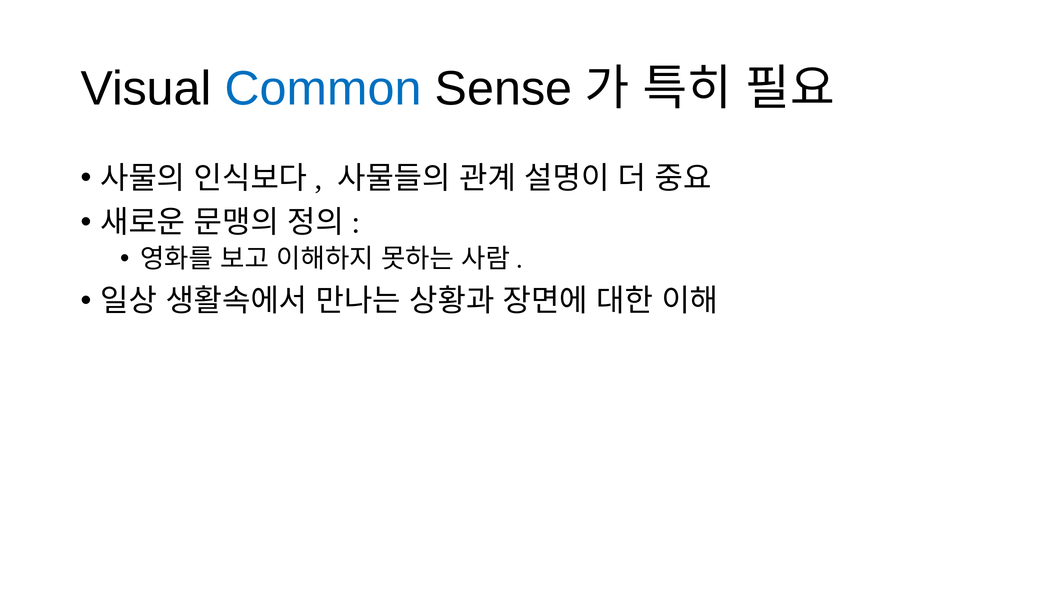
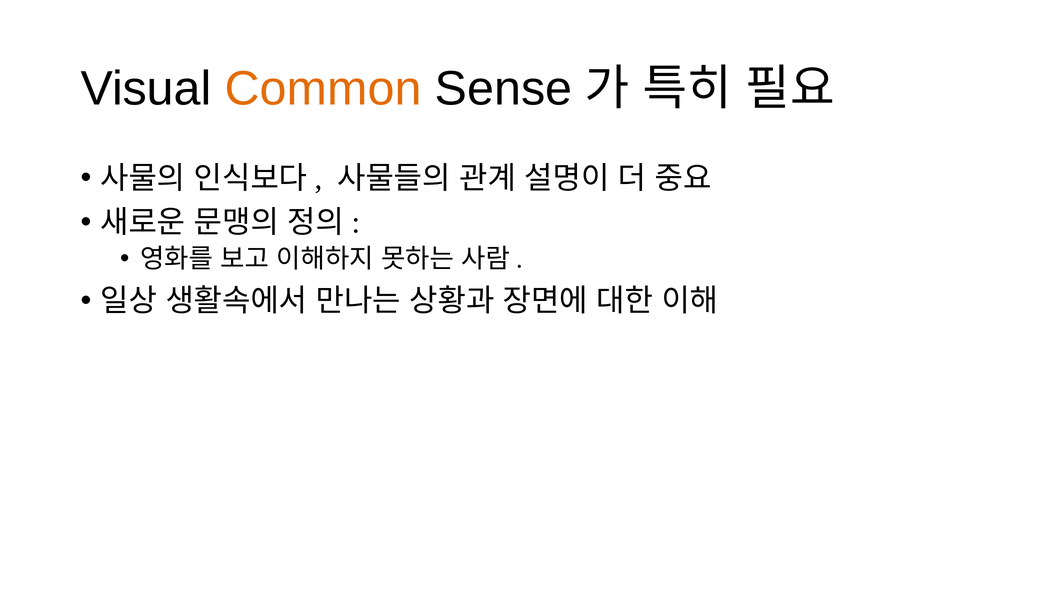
Common colour: blue -> orange
